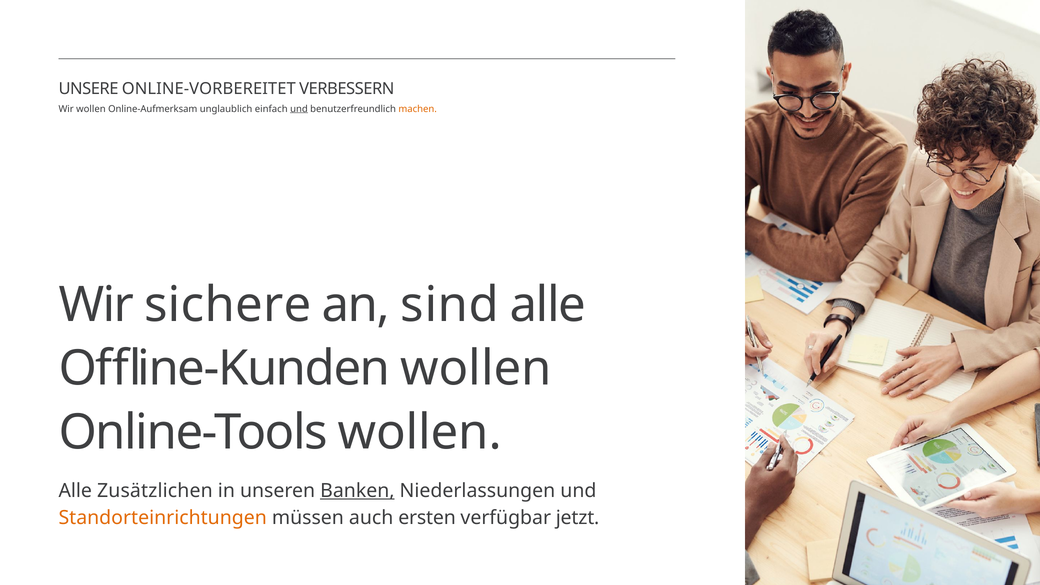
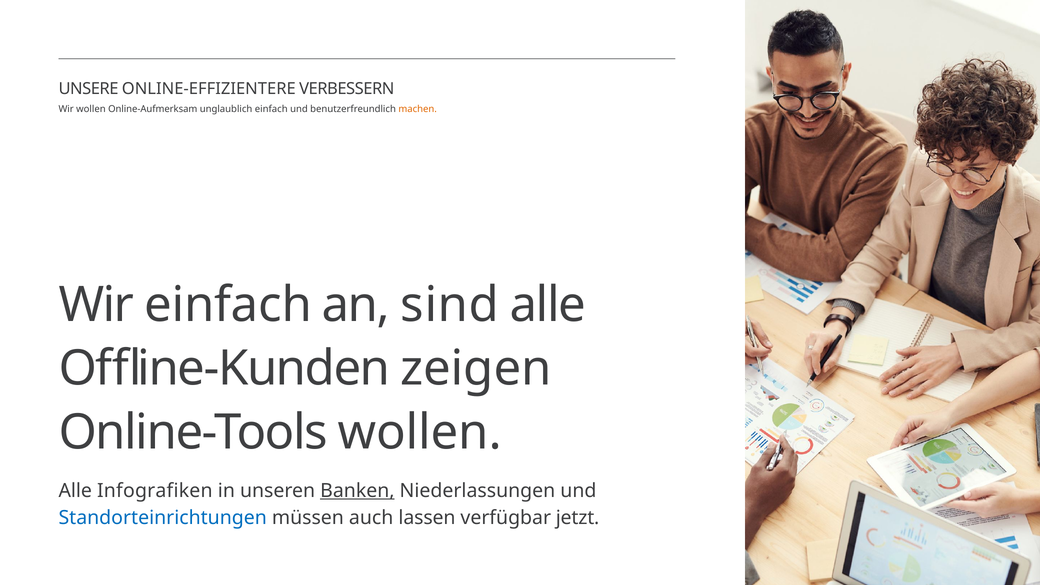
ONLINE-VORBEREITET: ONLINE-VORBEREITET -> ONLINE-EFFIZIENTERE
und at (299, 109) underline: present -> none
Wir sichere: sichere -> einfach
Offline-Kunden wollen: wollen -> zeigen
Zusätzlichen: Zusätzlichen -> Infografiken
Standorteinrichtungen colour: orange -> blue
ersten: ersten -> lassen
